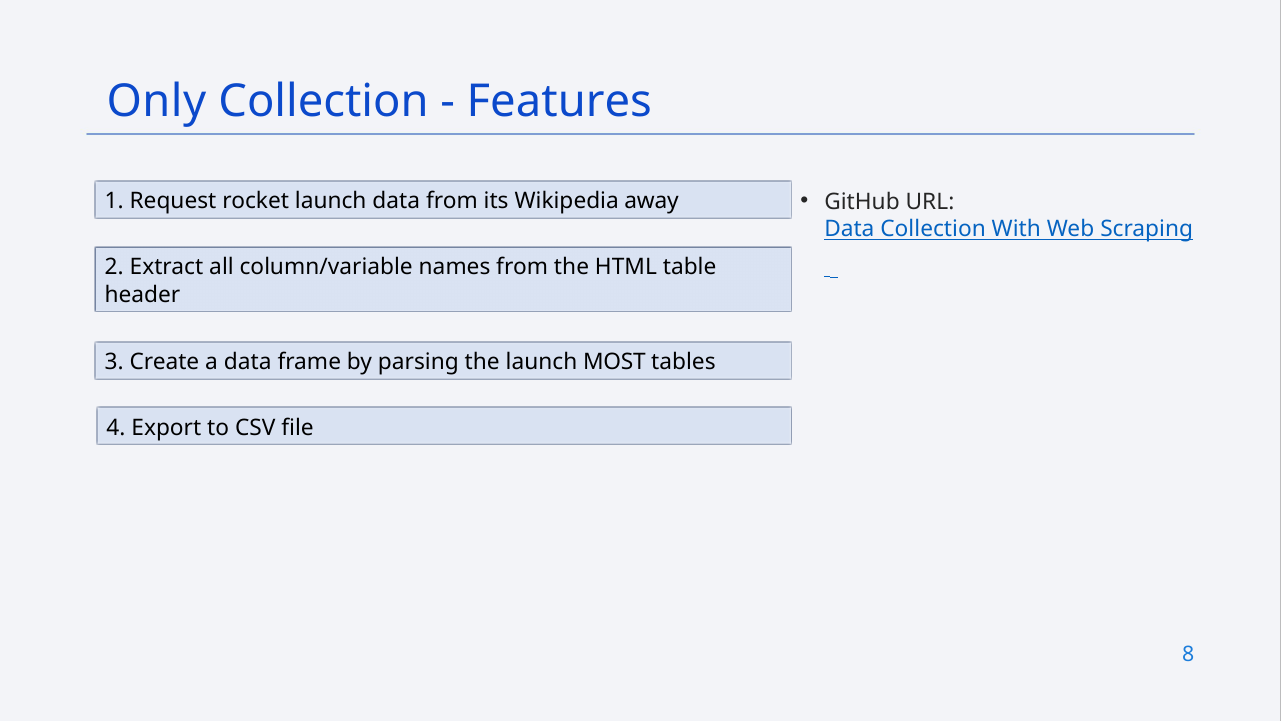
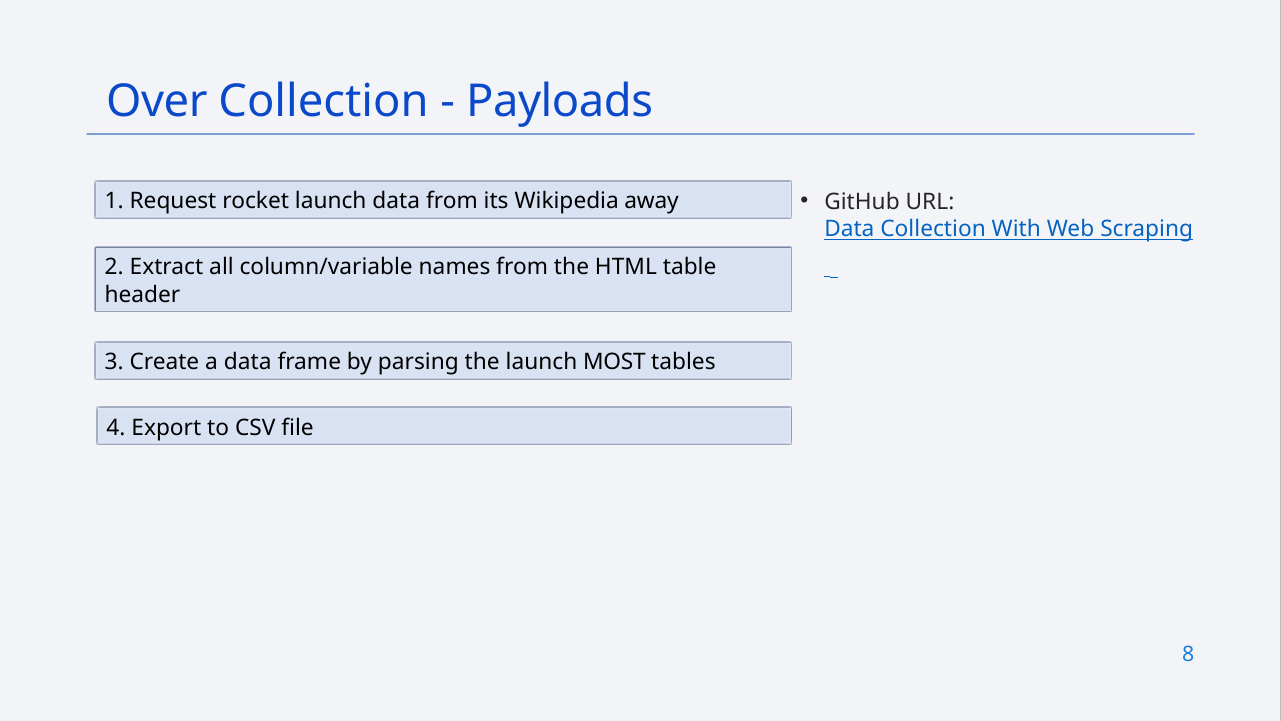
Only: Only -> Over
Features: Features -> Payloads
